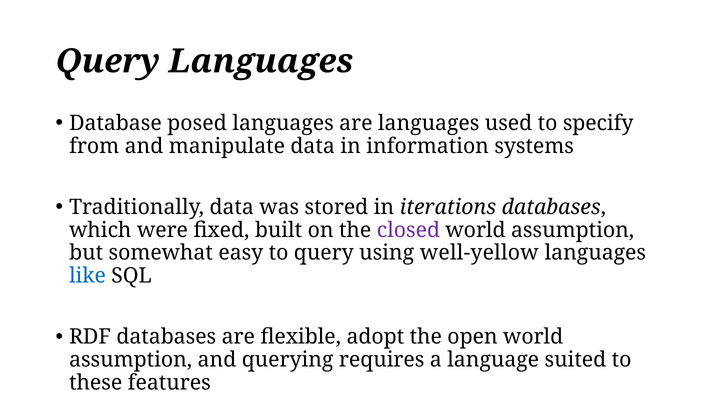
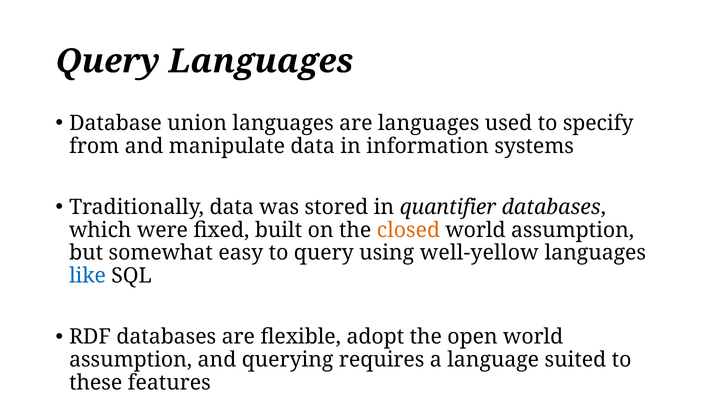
posed: posed -> union
iterations: iterations -> quantifier
closed colour: purple -> orange
